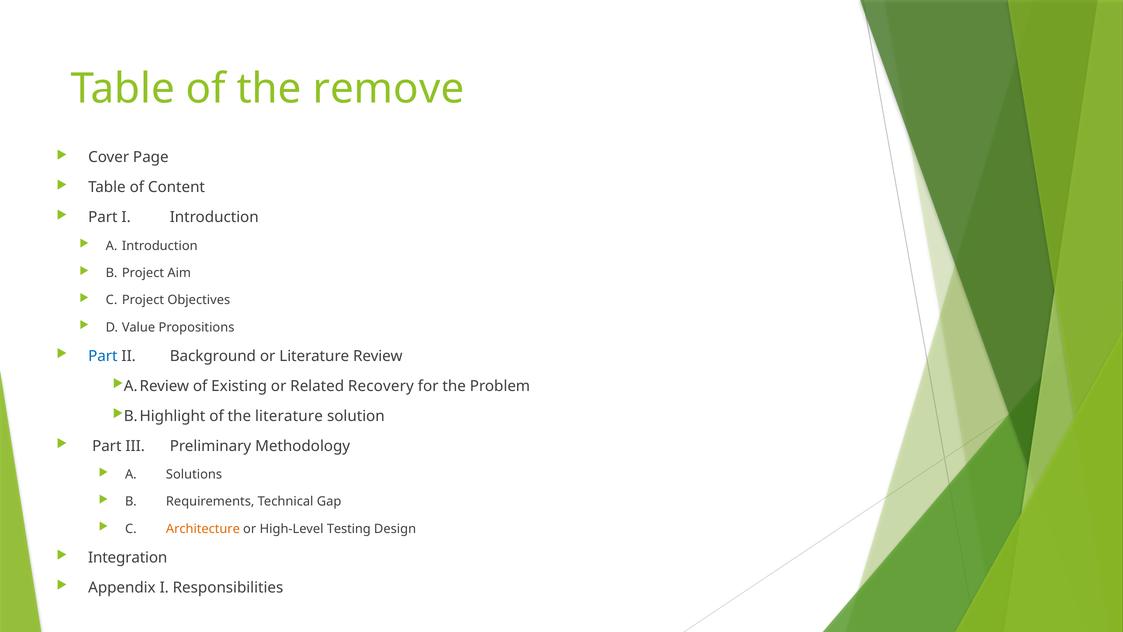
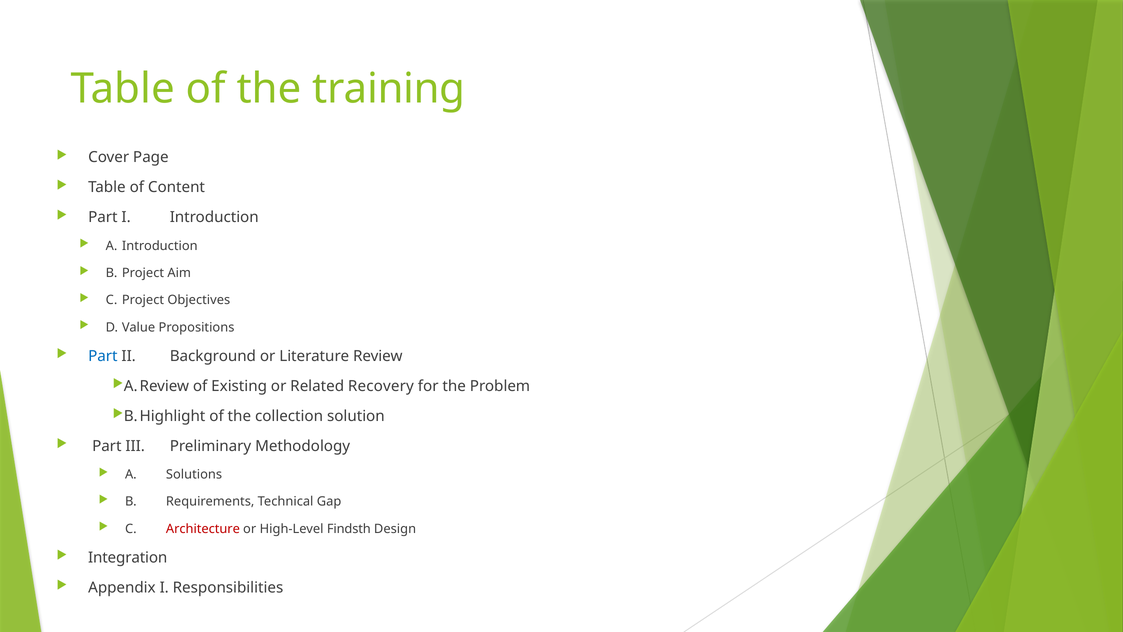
remove: remove -> training
the literature: literature -> collection
Architecture colour: orange -> red
Testing: Testing -> Findsth
